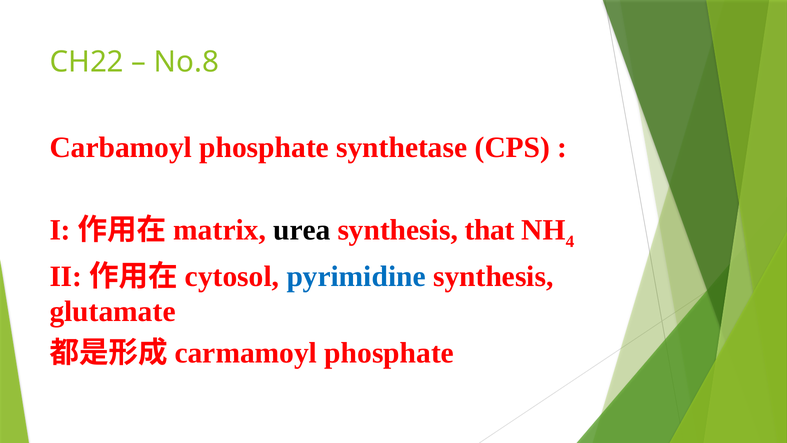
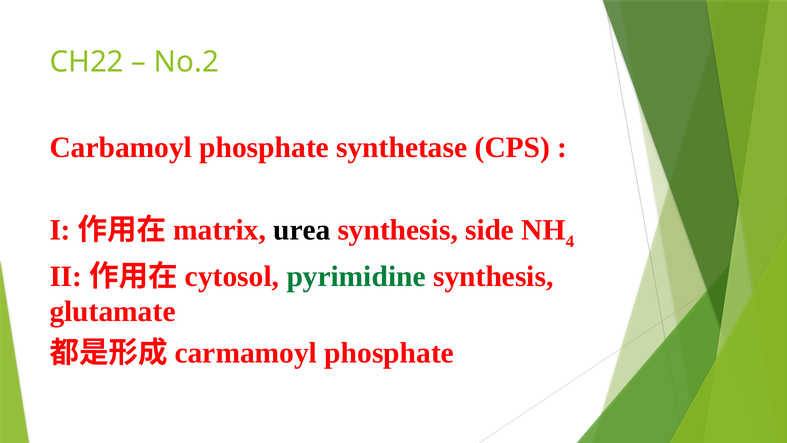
No.8: No.8 -> No.2
that: that -> side
pyrimidine colour: blue -> green
